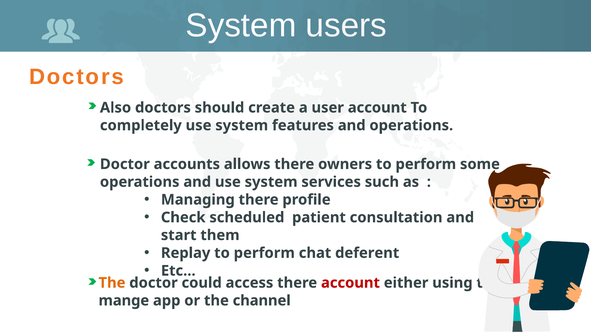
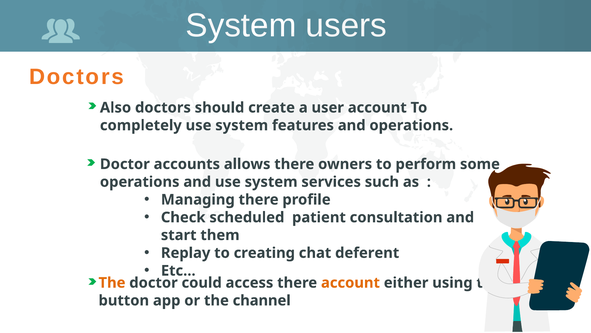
Replay to perform: perform -> creating
account at (350, 282) colour: red -> orange
mange: mange -> button
